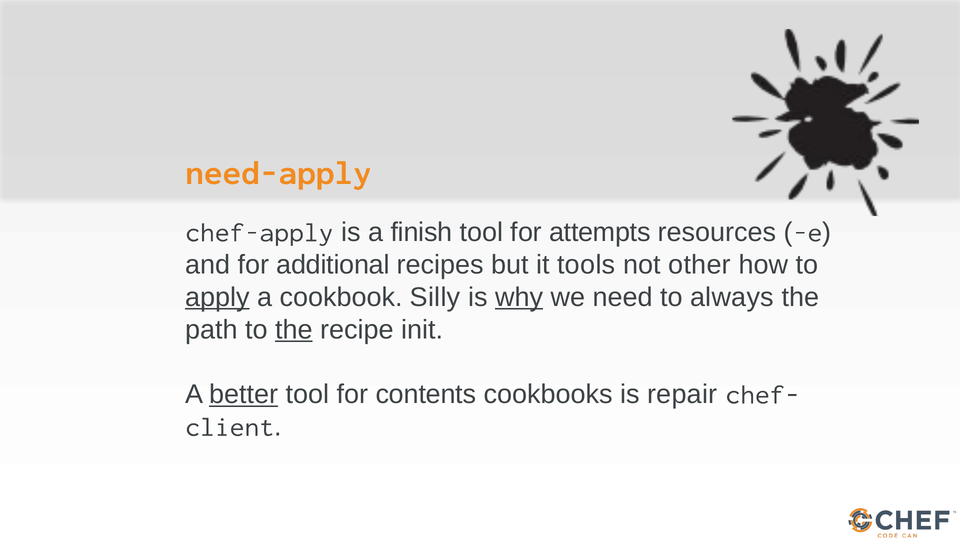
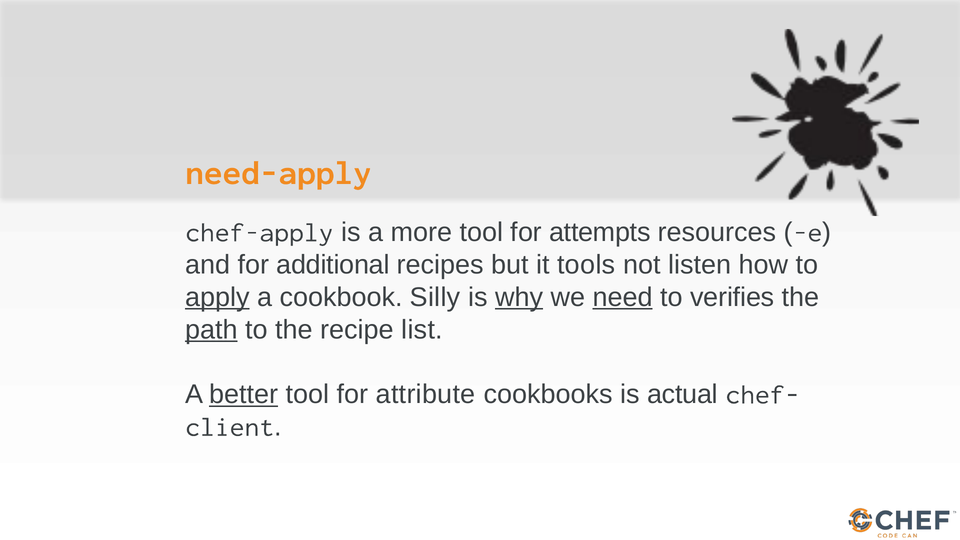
finish: finish -> more
other: other -> listen
need underline: none -> present
always: always -> verifies
path underline: none -> present
the at (294, 330) underline: present -> none
init: init -> list
contents: contents -> attribute
repair: repair -> actual
